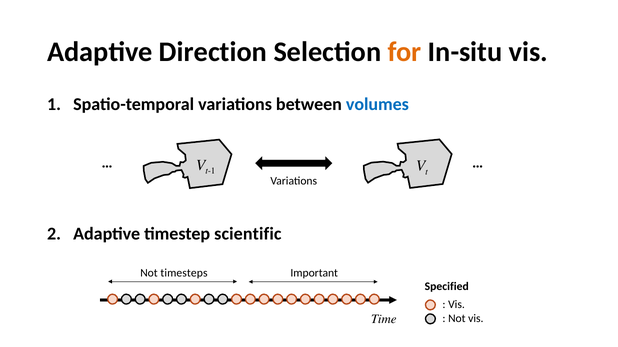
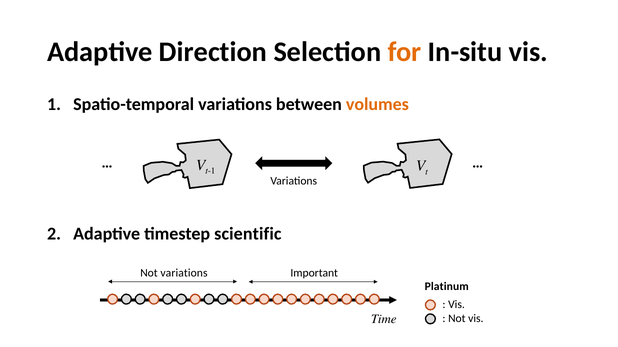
volumes colour: blue -> orange
Not timesteps: timesteps -> variations
Specified: Specified -> Platinum
